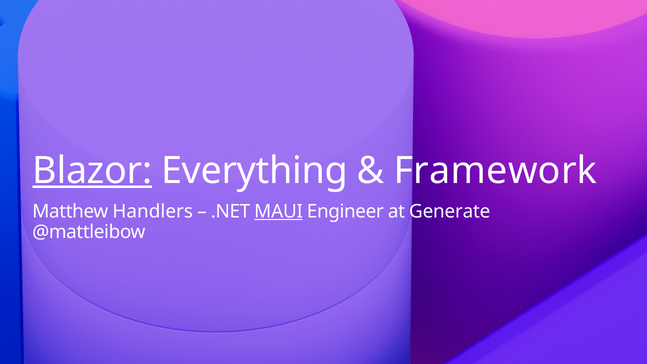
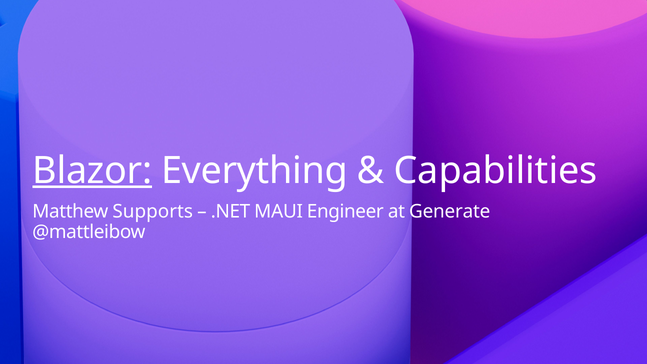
Framework: Framework -> Capabilities
Handlers: Handlers -> Supports
MAUI underline: present -> none
